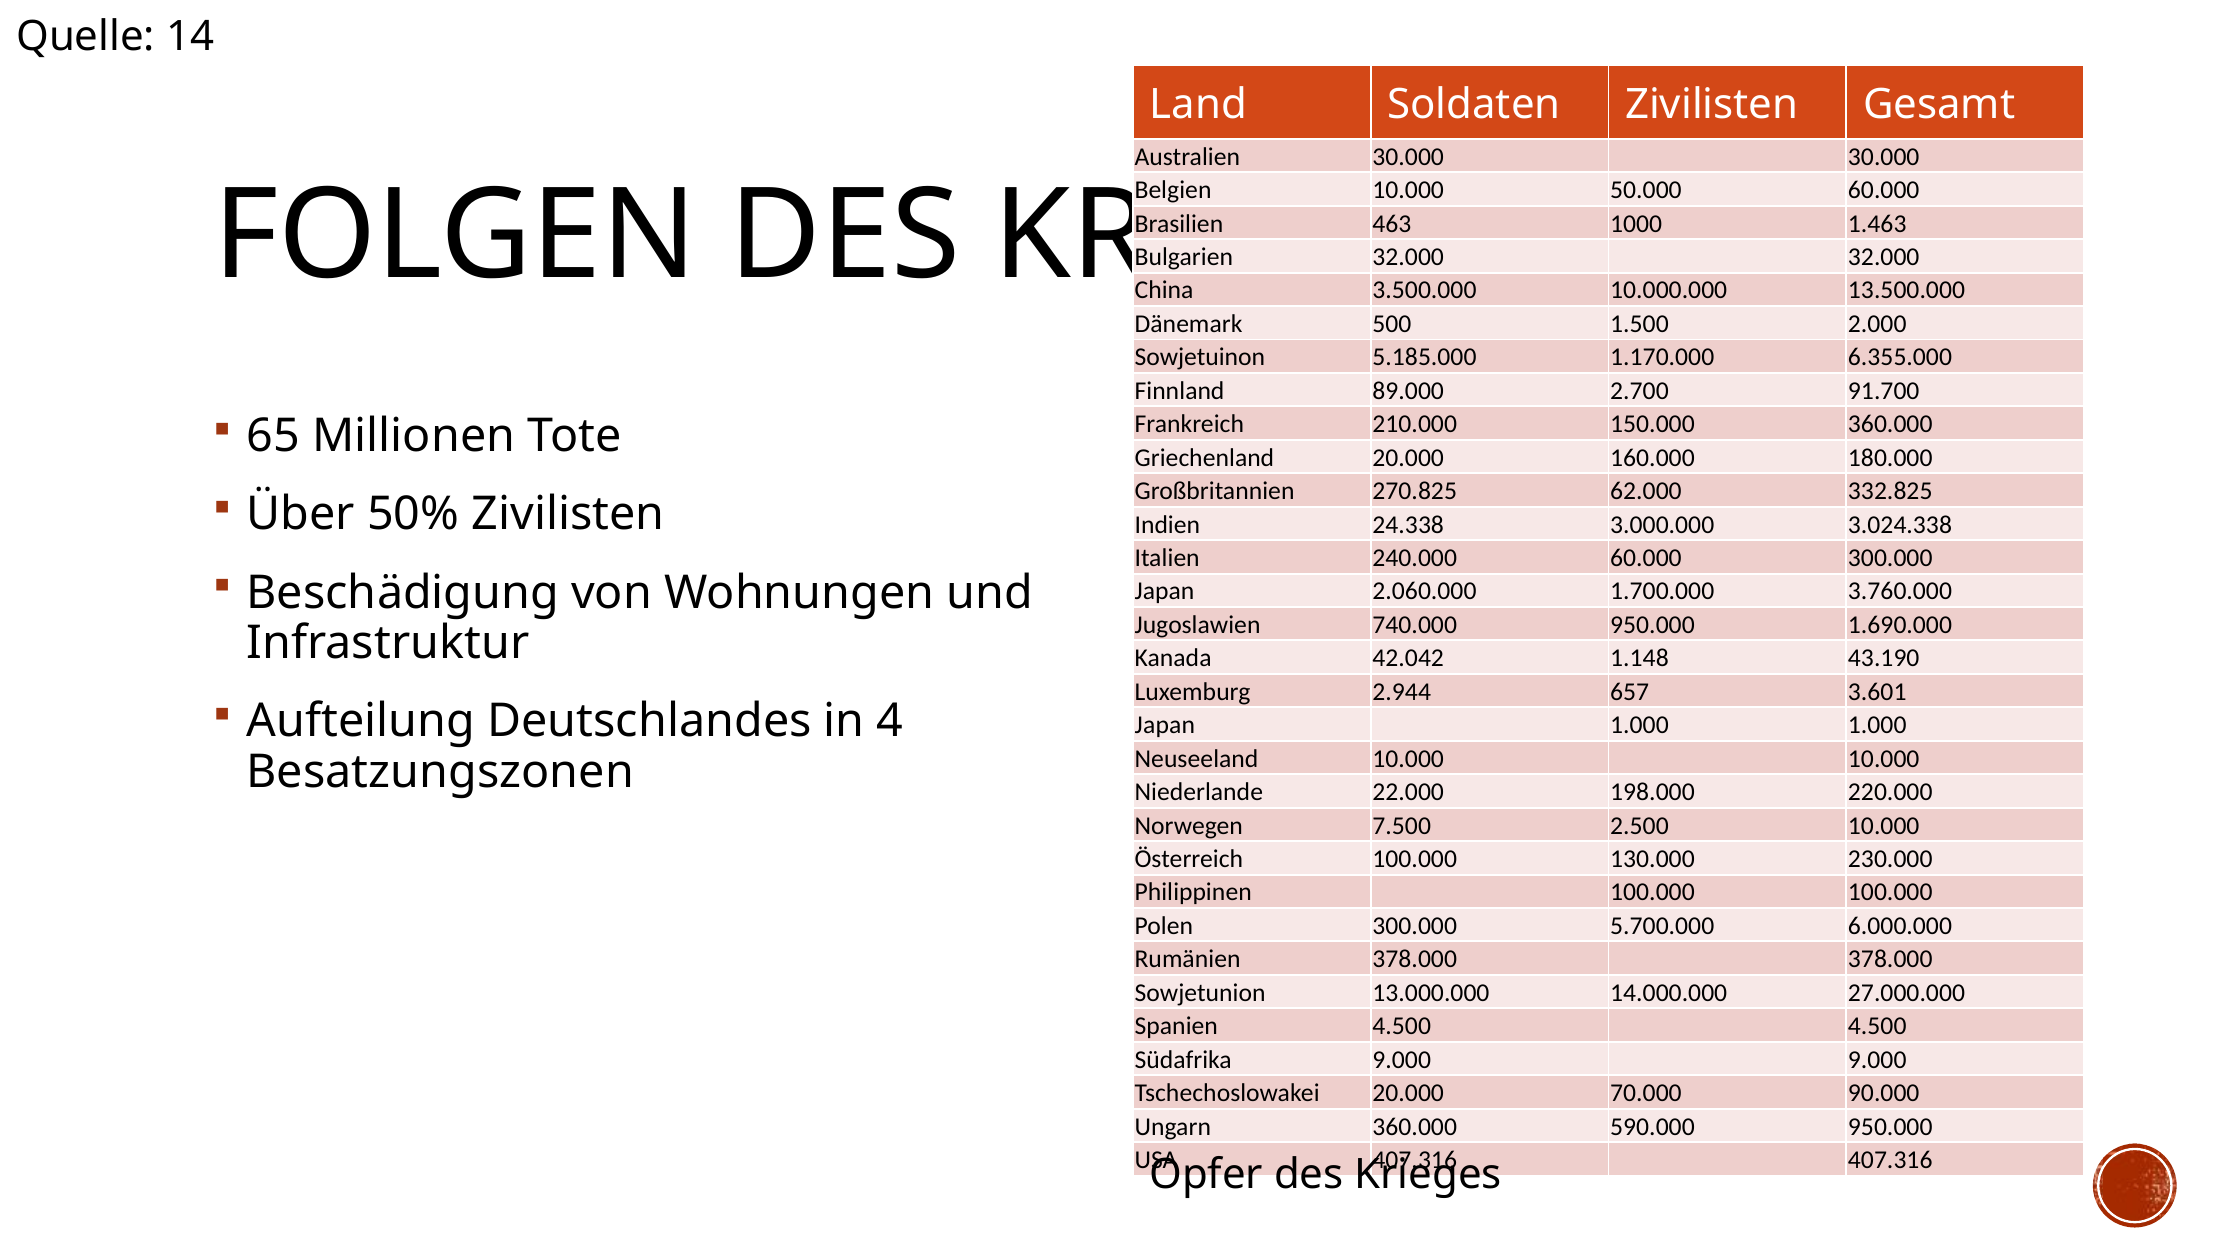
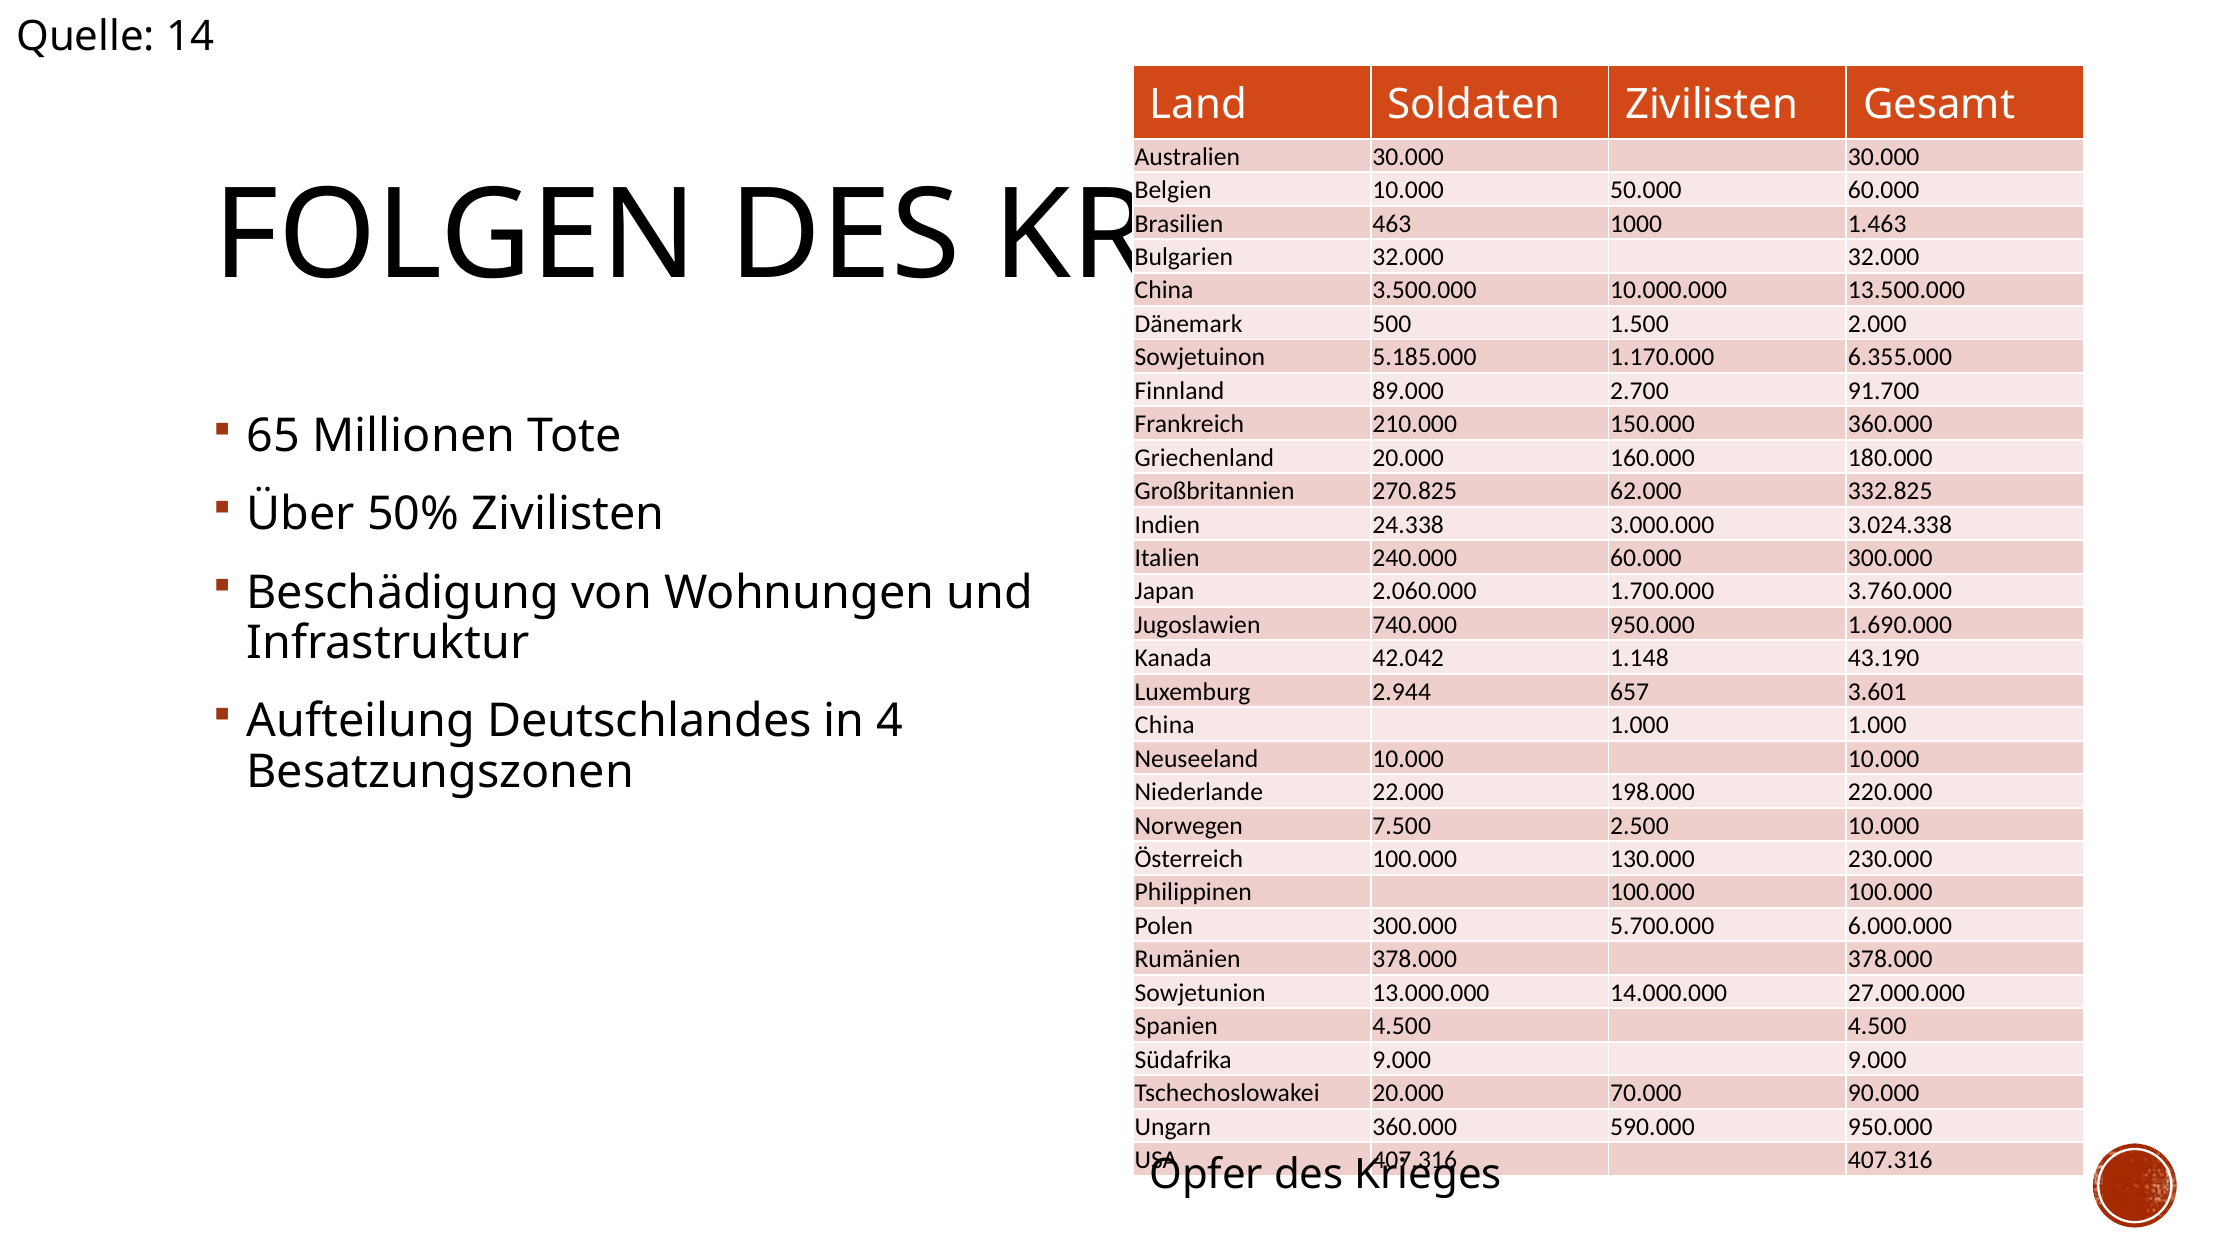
Japan at (1165, 725): Japan -> China
